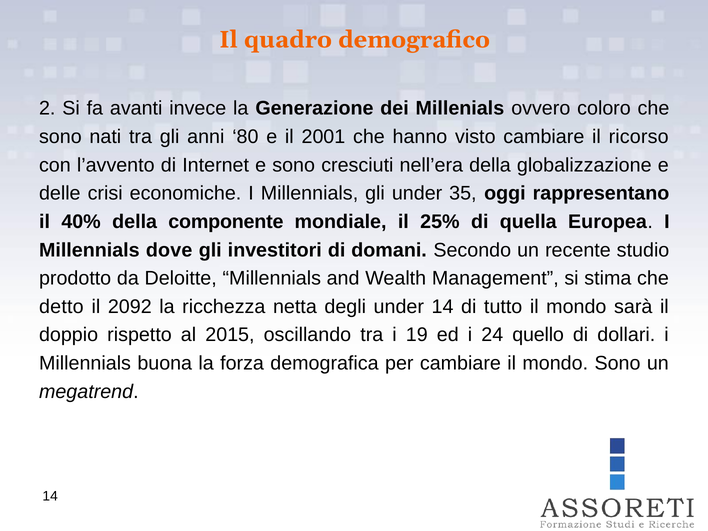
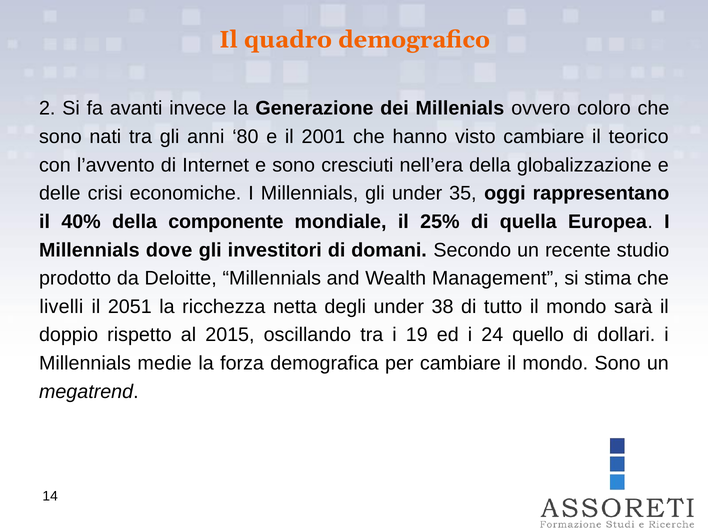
ricorso: ricorso -> teorico
detto: detto -> livelli
2092: 2092 -> 2051
under 14: 14 -> 38
buona: buona -> medie
